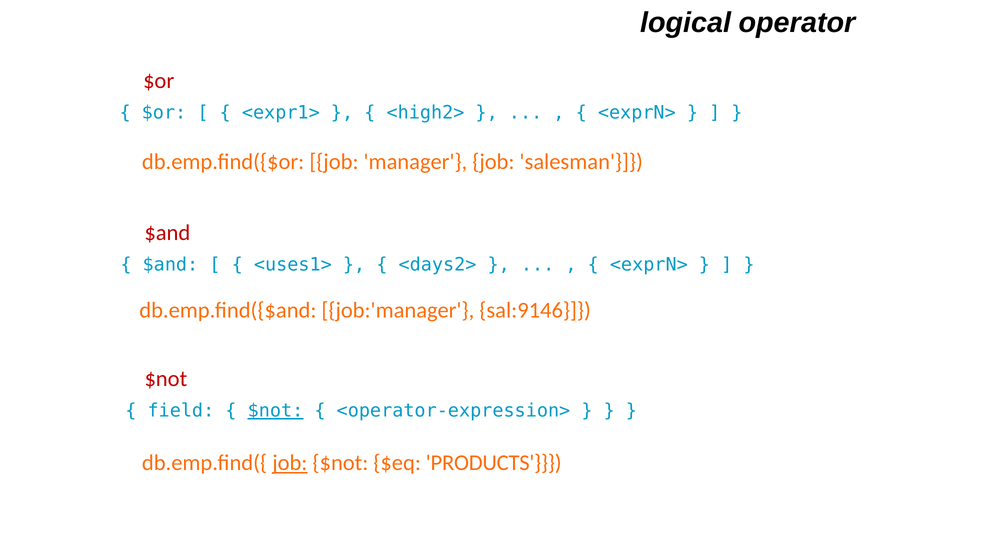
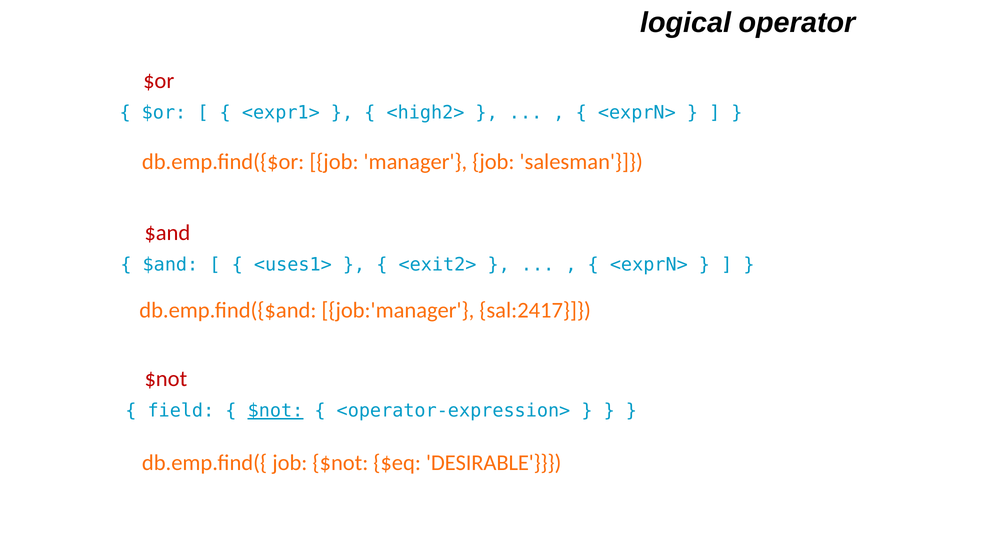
<days2>: <days2> -> <exit2>
sal:9146: sal:9146 -> sal:2417
job at (290, 463) underline: present -> none
PRODUCTS: PRODUCTS -> DESIRABLE
